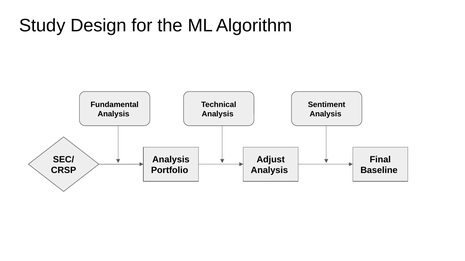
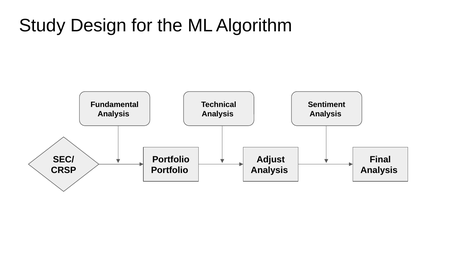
Analysis at (171, 160): Analysis -> Portfolio
Baseline at (379, 171): Baseline -> Analysis
